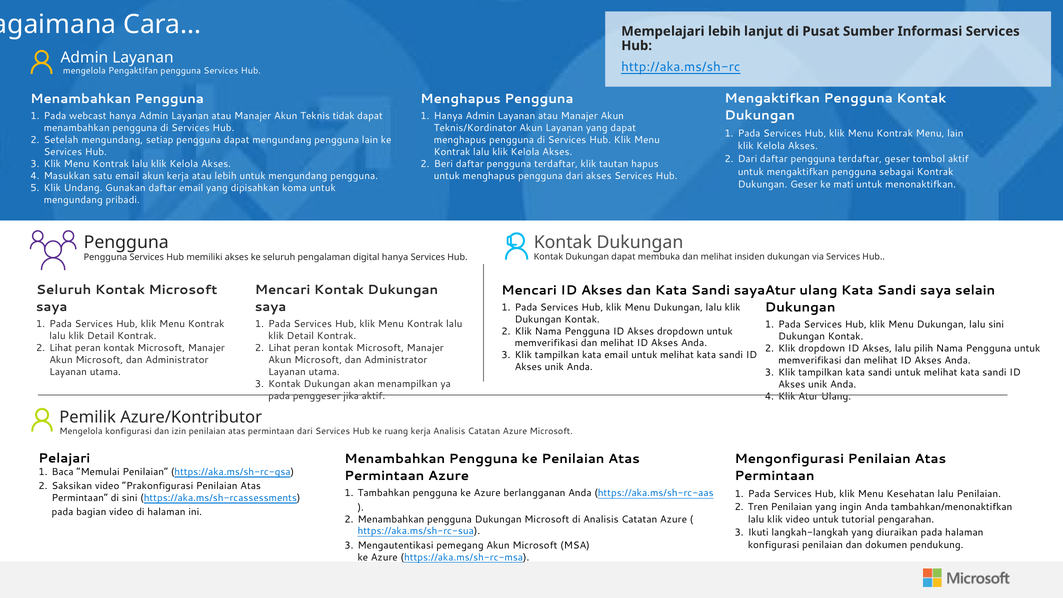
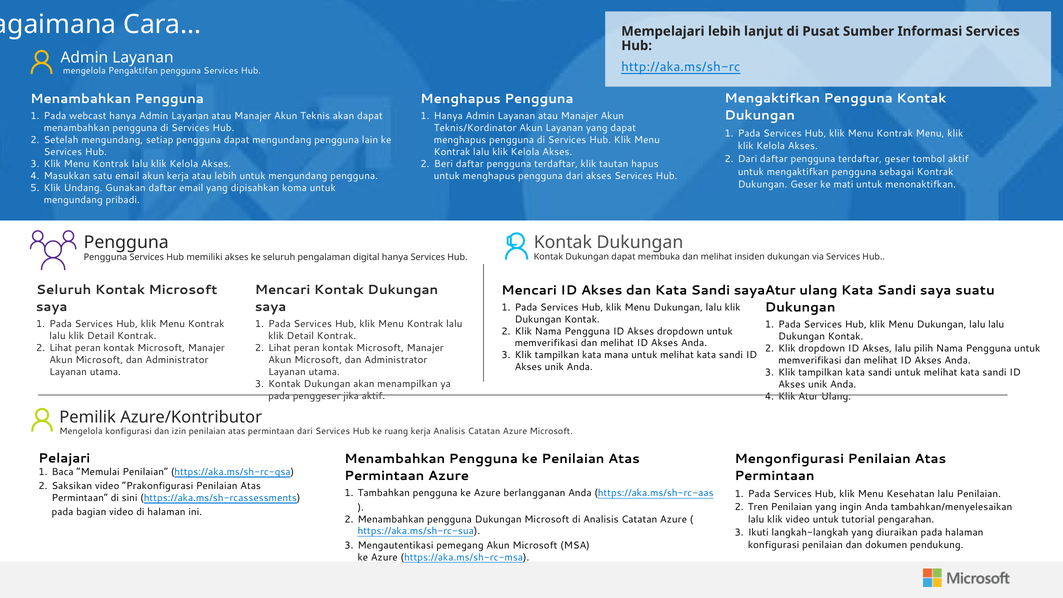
Teknis tidak: tidak -> akan
Menu lain: lain -> klik
selain: selain -> suatu
lalu sini: sini -> lalu
kata email: email -> mana
tambahkan/menonaktifkan: tambahkan/menonaktifkan -> tambahkan/menyelesaikan
